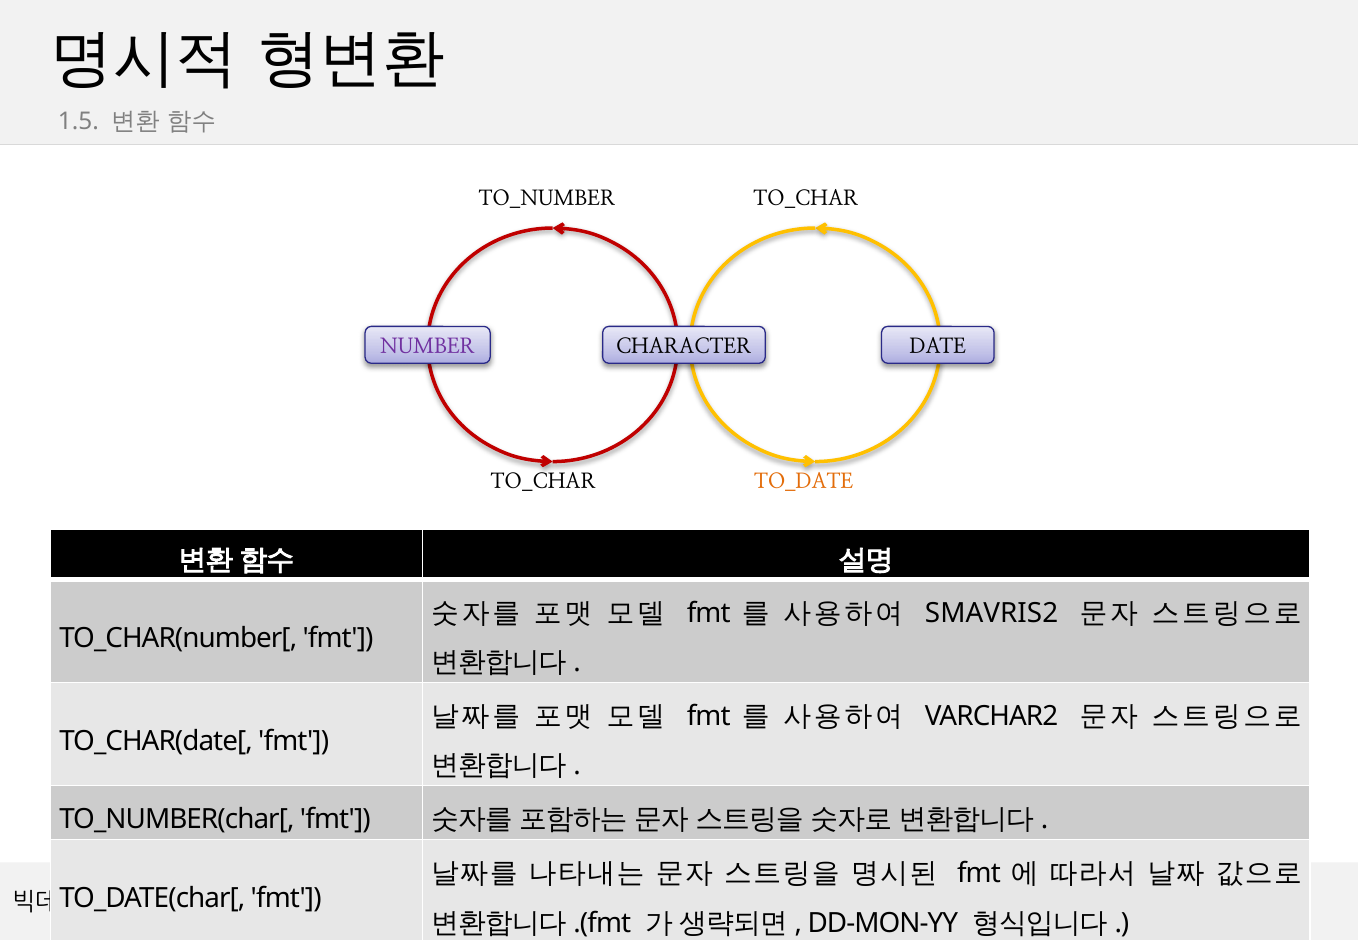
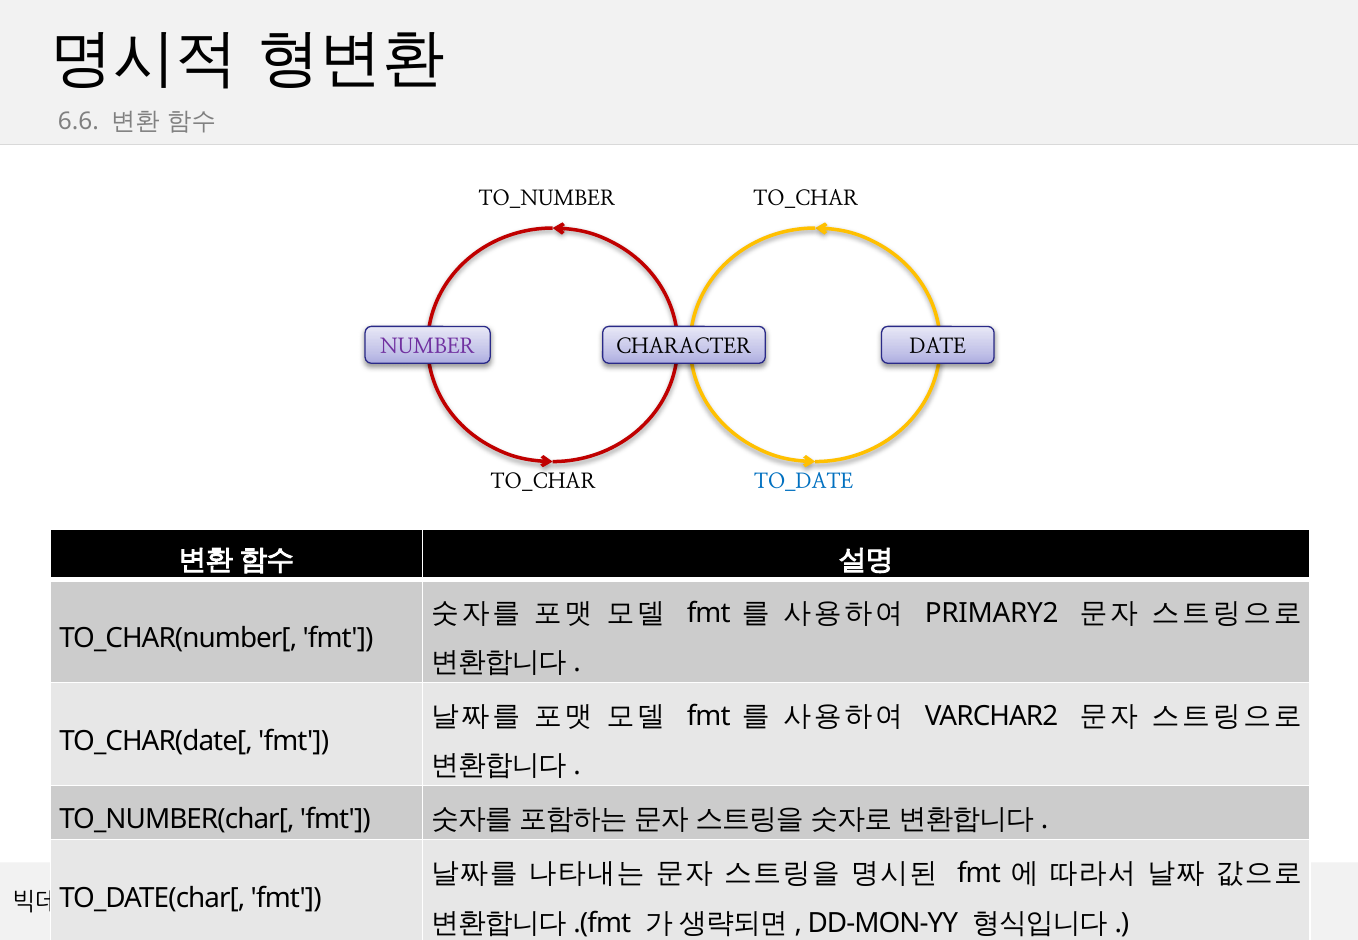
1.5: 1.5 -> 6.6
TO_DATE colour: orange -> blue
SMAVRIS2: SMAVRIS2 -> PRIMARY2
